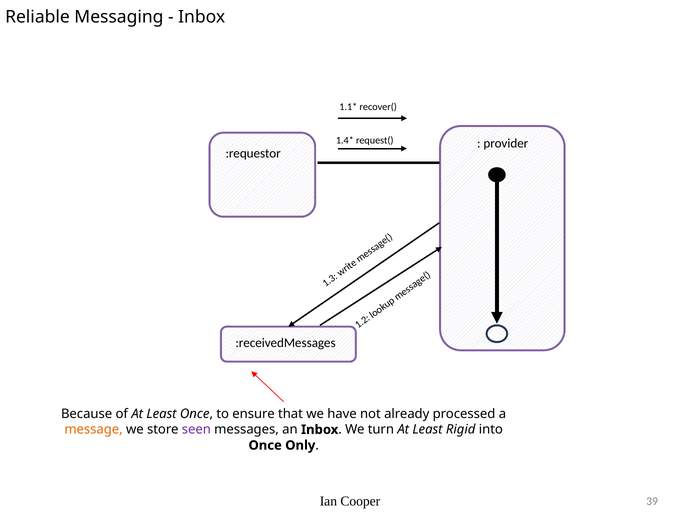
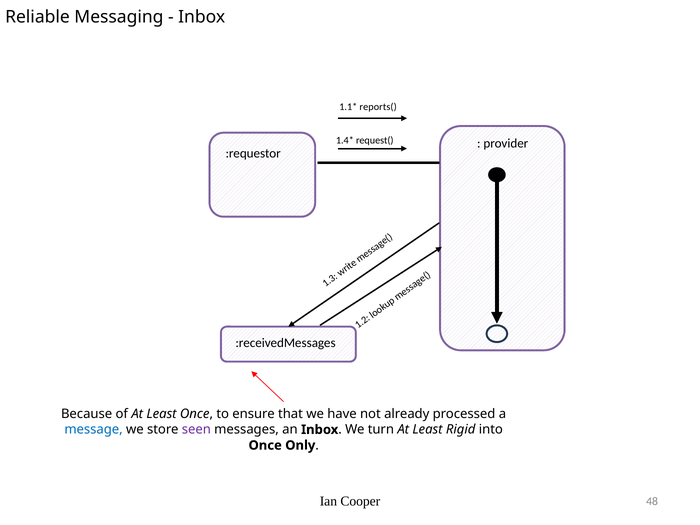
recover(: recover( -> reports(
message colour: orange -> blue
39: 39 -> 48
